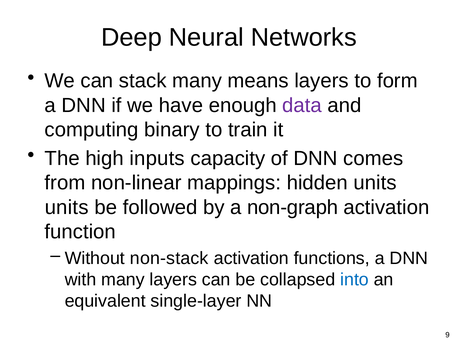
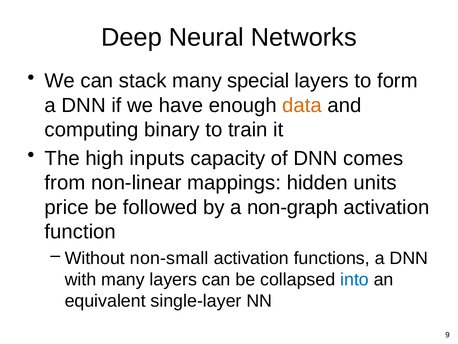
means: means -> special
data colour: purple -> orange
units at (67, 207): units -> price
non-stack: non-stack -> non-small
